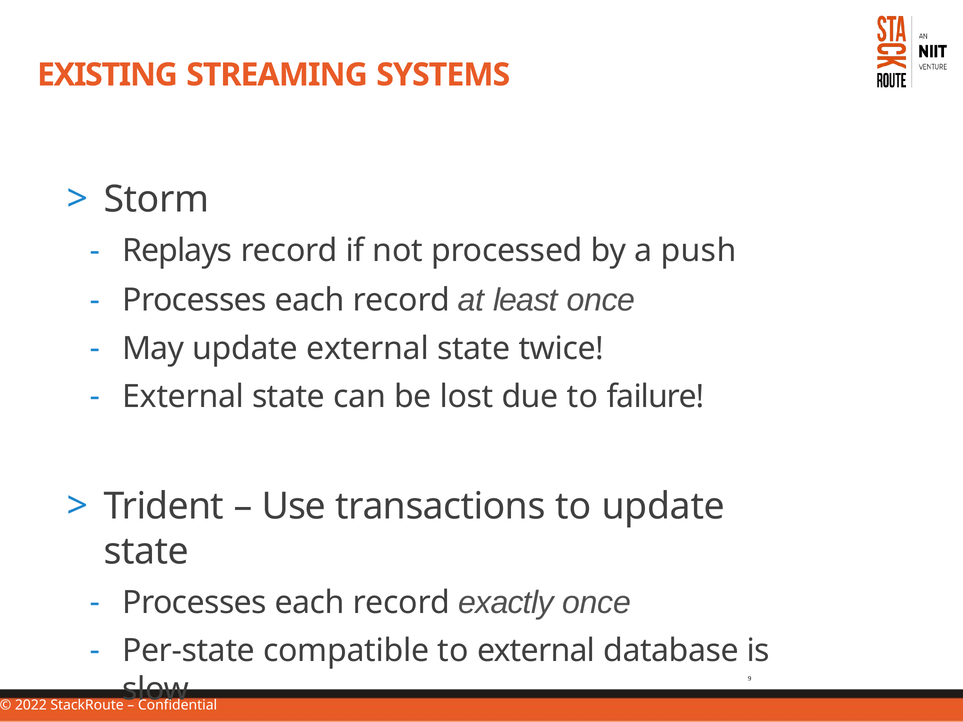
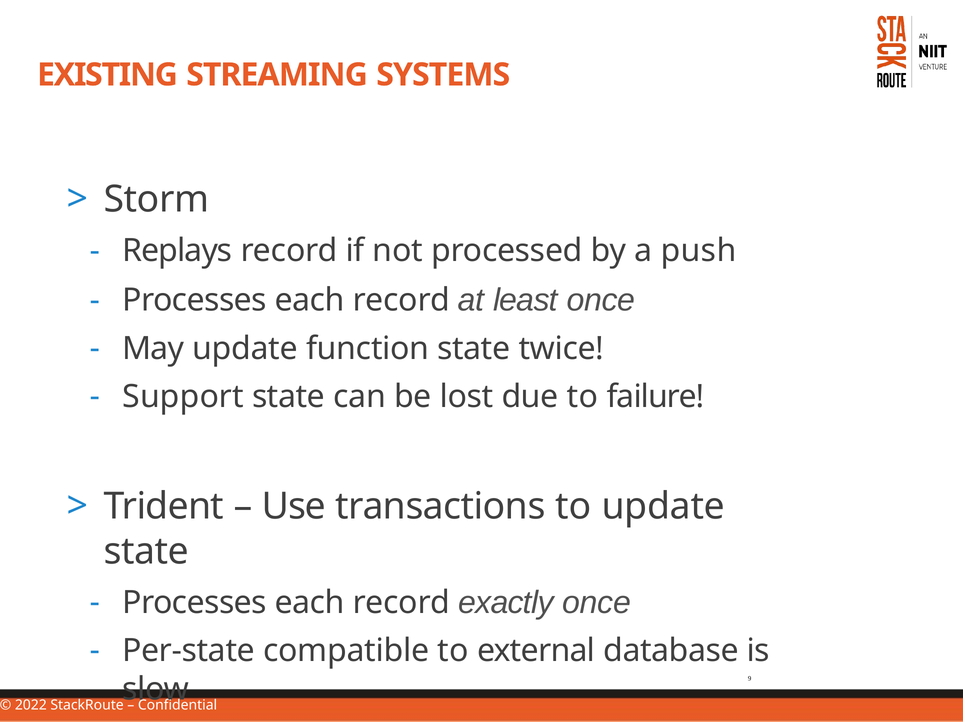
update external: external -> function
External at (183, 397): External -> Support
